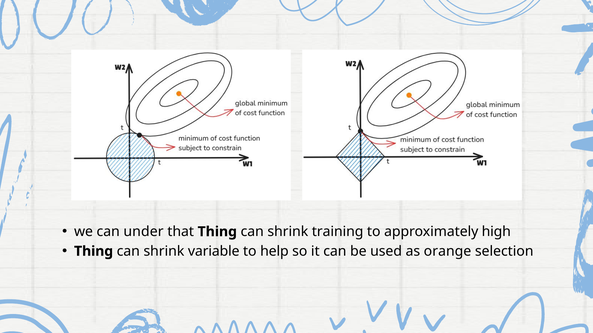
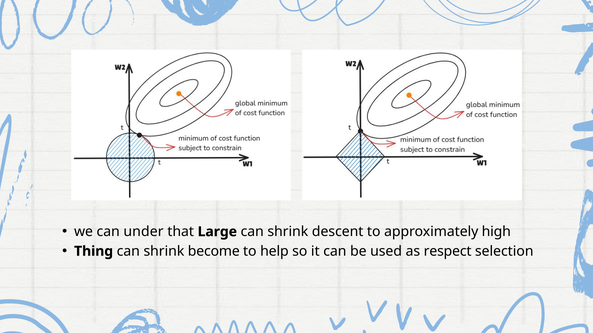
that Thing: Thing -> Large
training: training -> descent
variable: variable -> become
orange: orange -> respect
